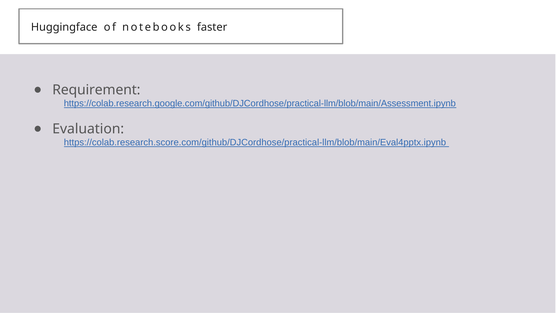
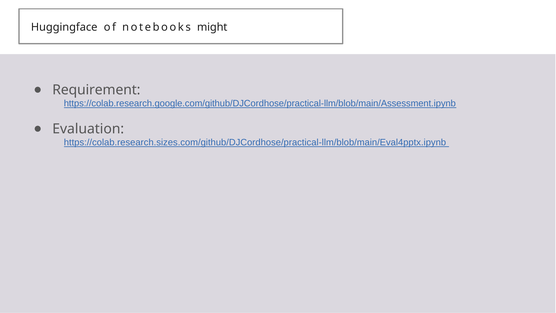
faster: faster -> might
https://colab.research.score.com/github/DJCordhose/practical-llm/blob/main/Eval4pptx.ipynb: https://colab.research.score.com/github/DJCordhose/practical-llm/blob/main/Eval4pptx.ipynb -> https://colab.research.sizes.com/github/DJCordhose/practical-llm/blob/main/Eval4pptx.ipynb
